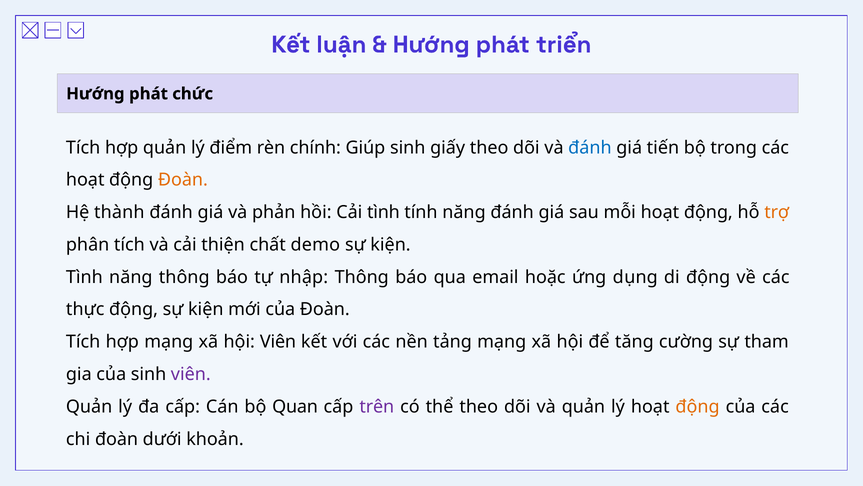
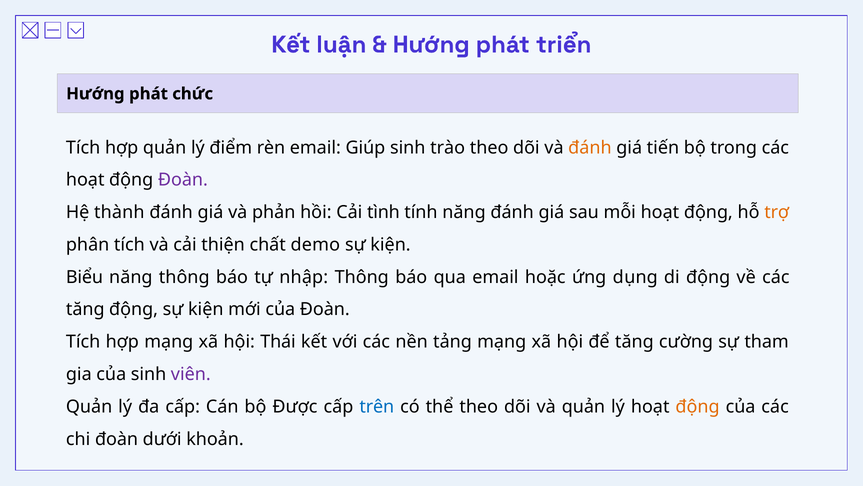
rèn chính: chính -> email
giấy: giấy -> trào
đánh at (590, 147) colour: blue -> orange
Đoàn at (183, 180) colour: orange -> purple
Tình at (84, 277): Tình -> Biểu
thực at (85, 309): thực -> tăng
hội Viên: Viên -> Thái
Quan: Quan -> Được
trên colour: purple -> blue
